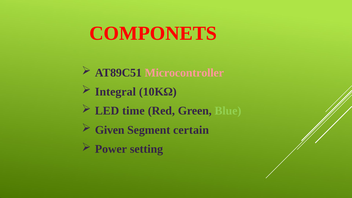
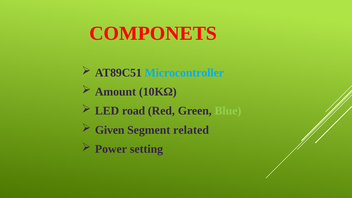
Microcontroller colour: pink -> light blue
Integral: Integral -> Amount
time: time -> road
certain: certain -> related
